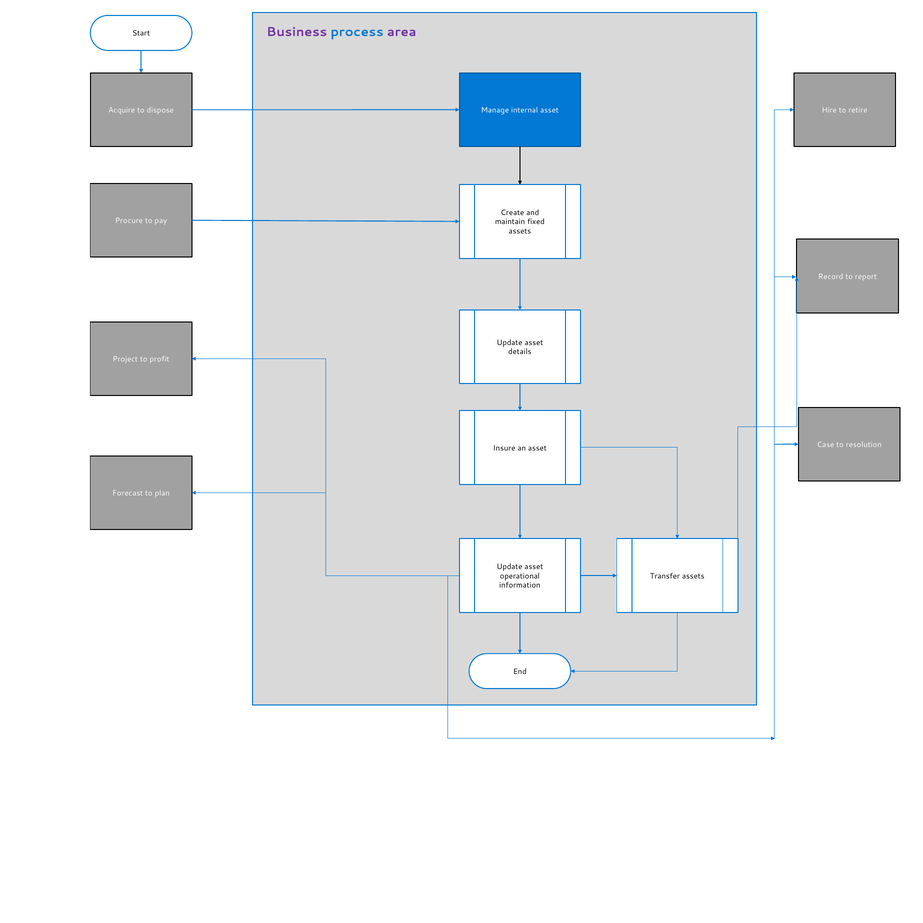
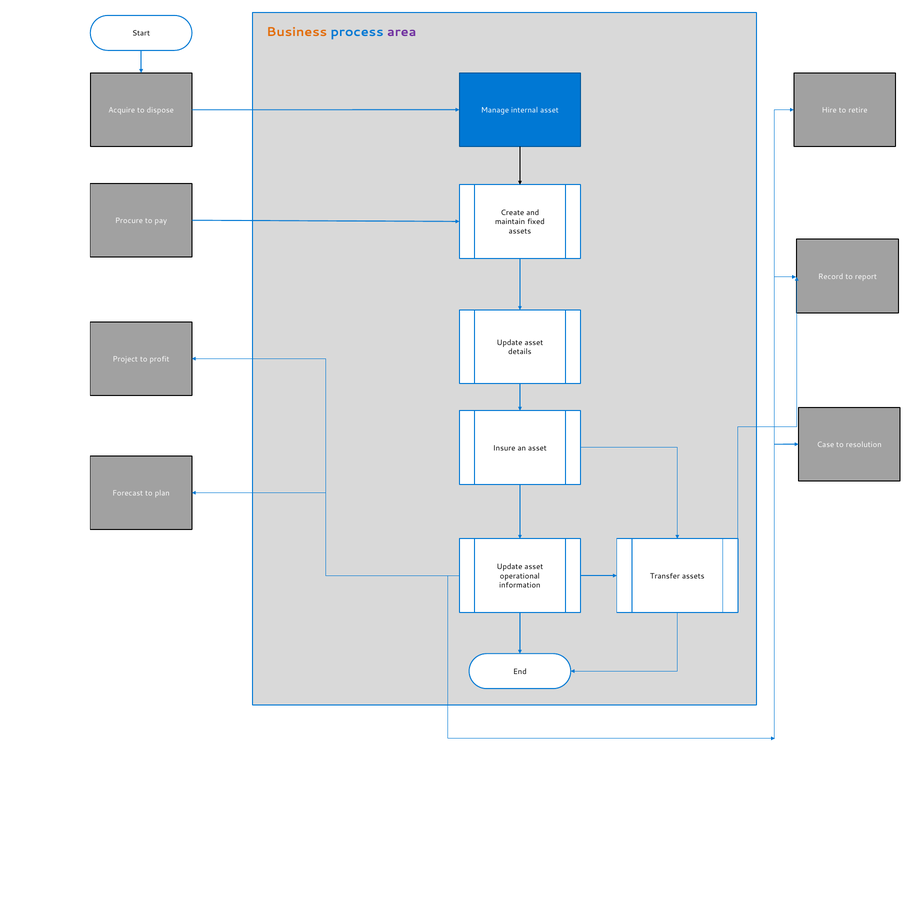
Business colour: purple -> orange
